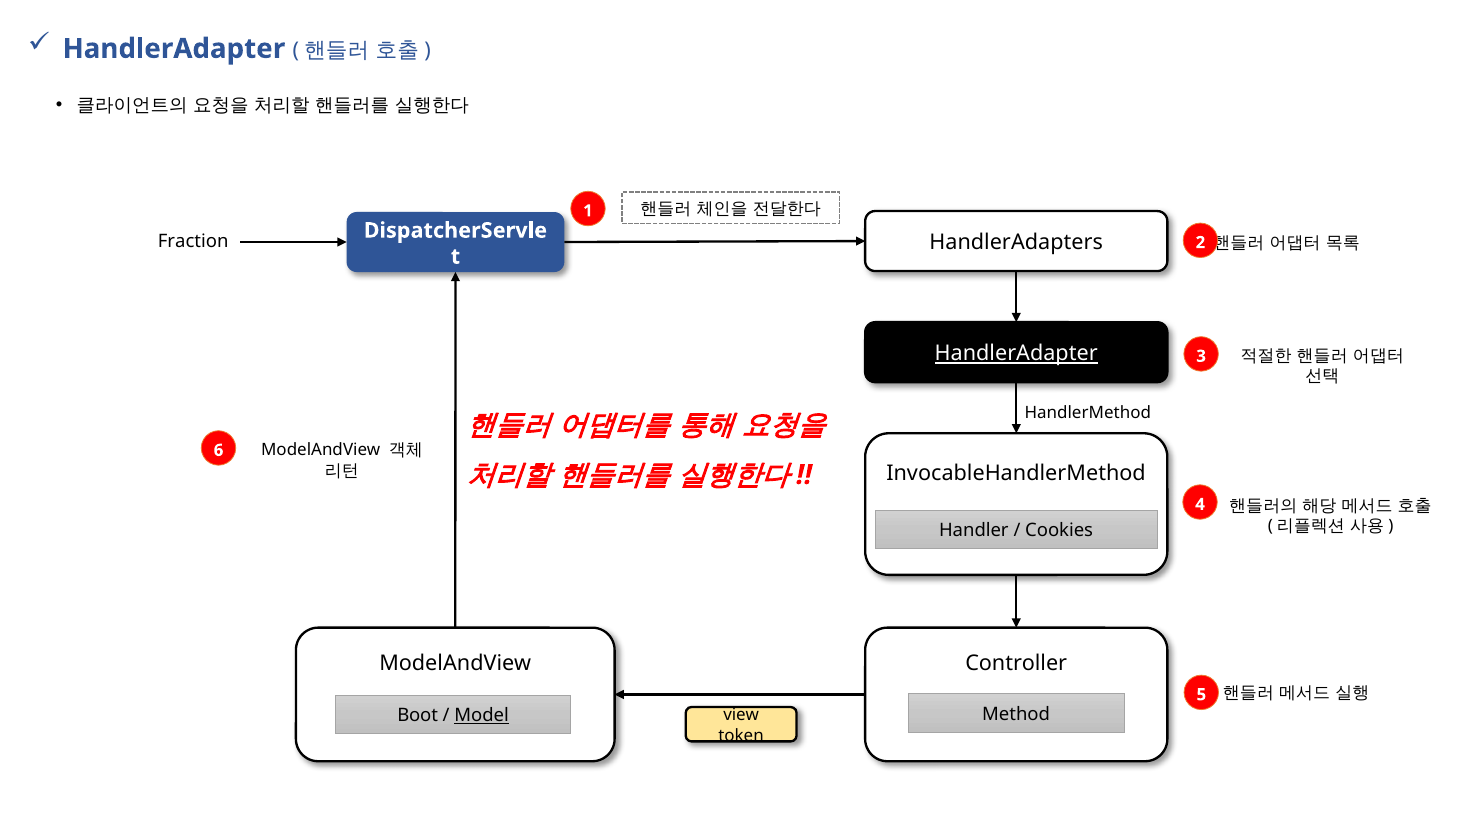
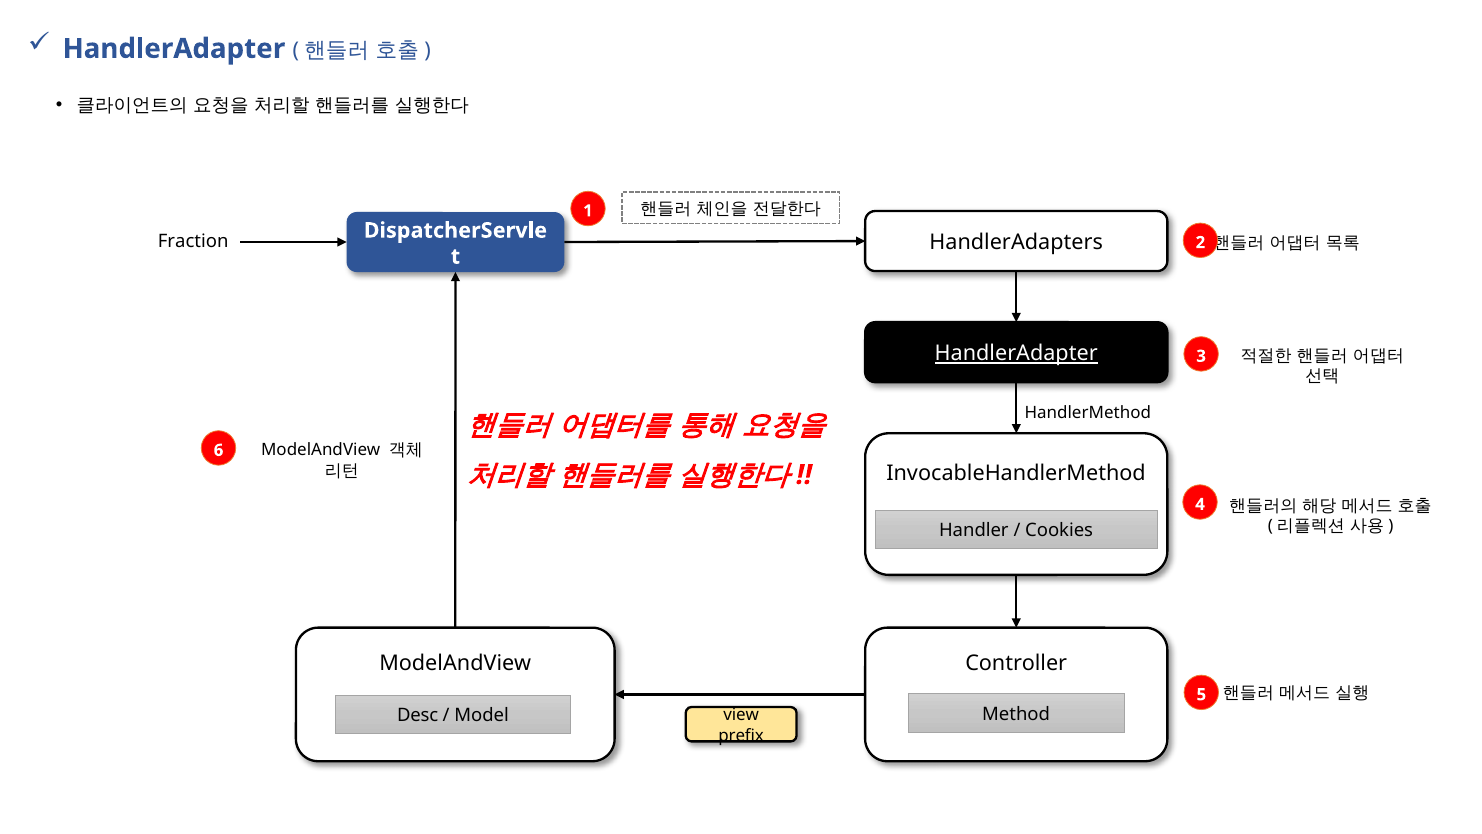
Boot: Boot -> Desc
Model underline: present -> none
token: token -> prefix
